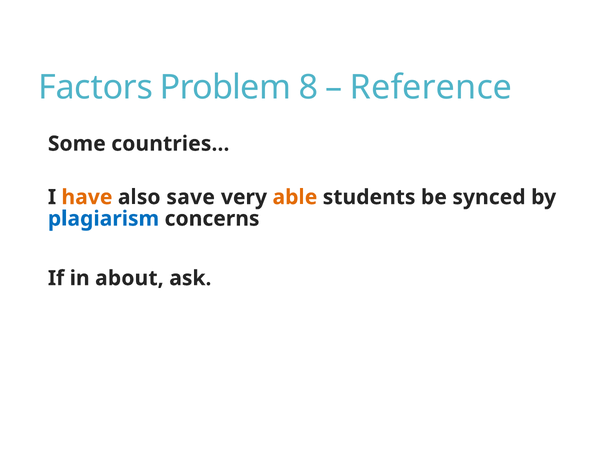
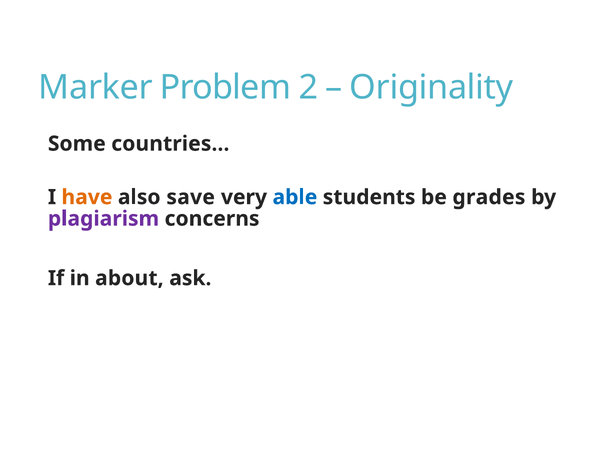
Factors: Factors -> Marker
8: 8 -> 2
Reference: Reference -> Originality
able colour: orange -> blue
synced: synced -> grades
plagiarism colour: blue -> purple
